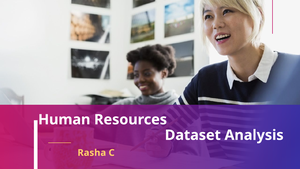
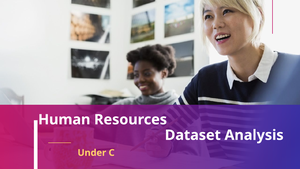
Rasha: Rasha -> Under
